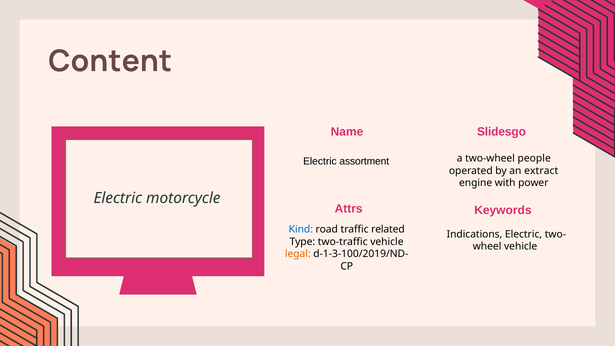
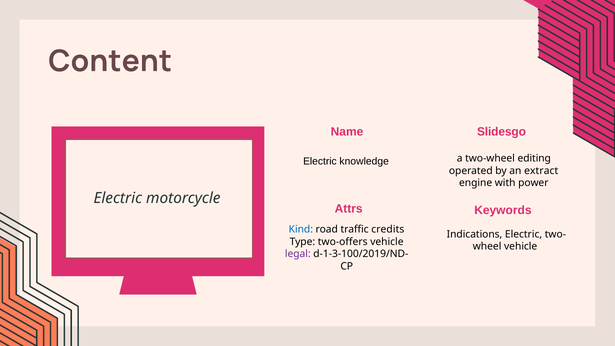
assortment: assortment -> knowledge
people: people -> editing
related: related -> credits
two-traffic: two-traffic -> two-offers
legal colour: orange -> purple
